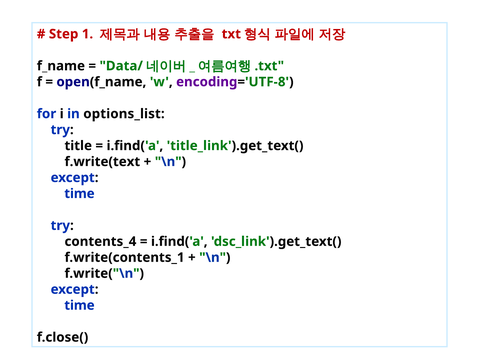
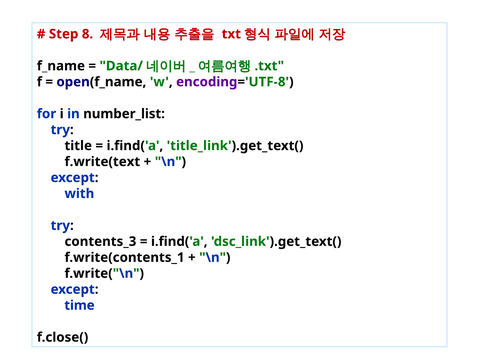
1: 1 -> 8
options_list: options_list -> number_list
time at (79, 194): time -> with
contents_4: contents_4 -> contents_3
